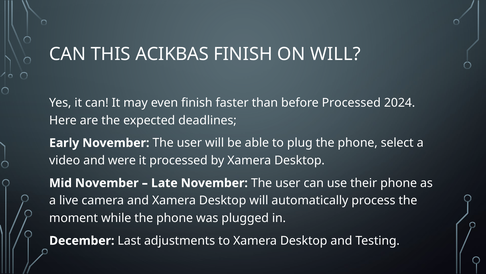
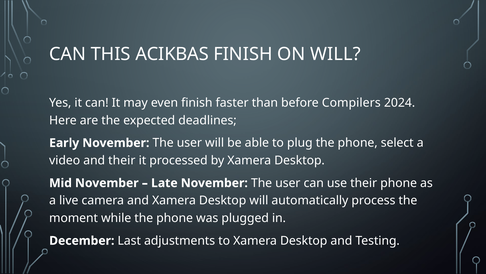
before Processed: Processed -> Compilers
and were: were -> their
